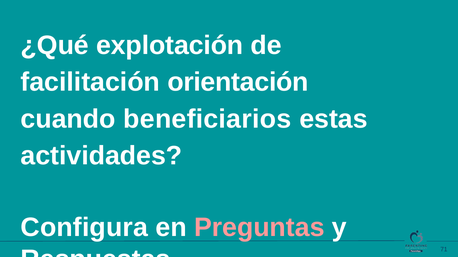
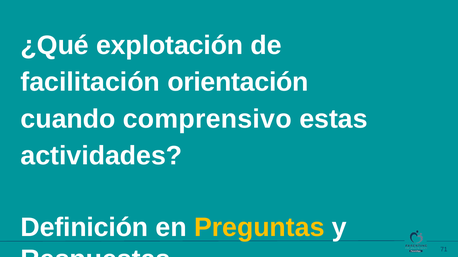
beneficiarios: beneficiarios -> comprensivo
Configura: Configura -> Definición
Preguntas colour: pink -> yellow
